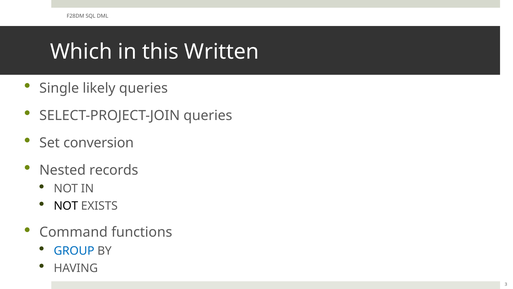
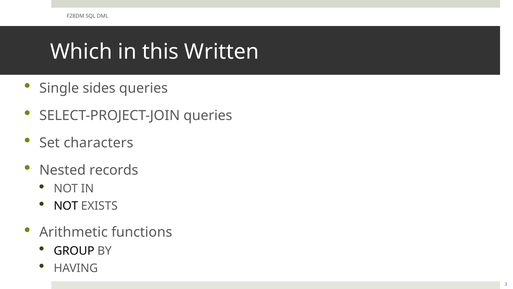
likely: likely -> sides
conversion: conversion -> characters
Command: Command -> Arithmetic
GROUP colour: blue -> black
